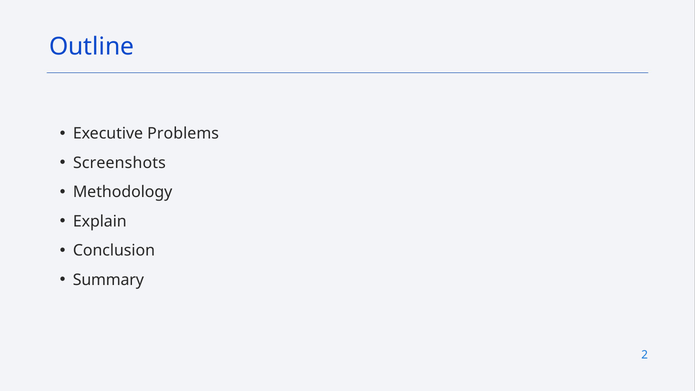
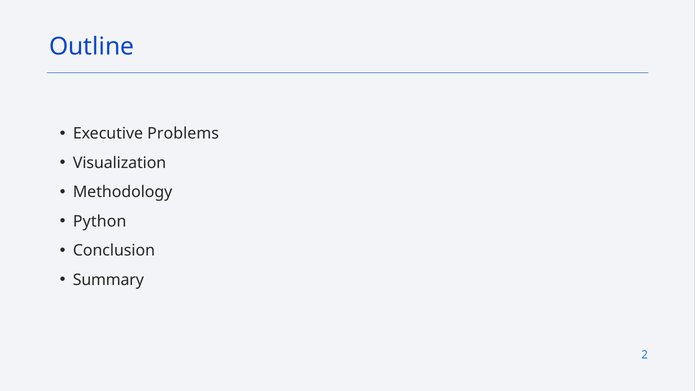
Screenshots: Screenshots -> Visualization
Explain: Explain -> Python
